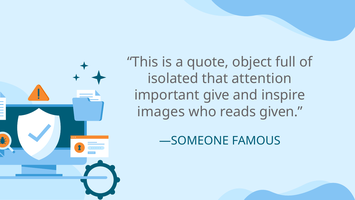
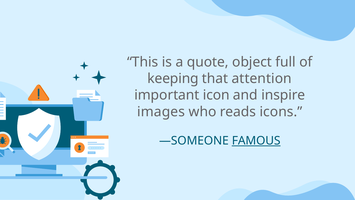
isolated: isolated -> keeping
give: give -> icon
given: given -> icons
FAMOUS underline: none -> present
